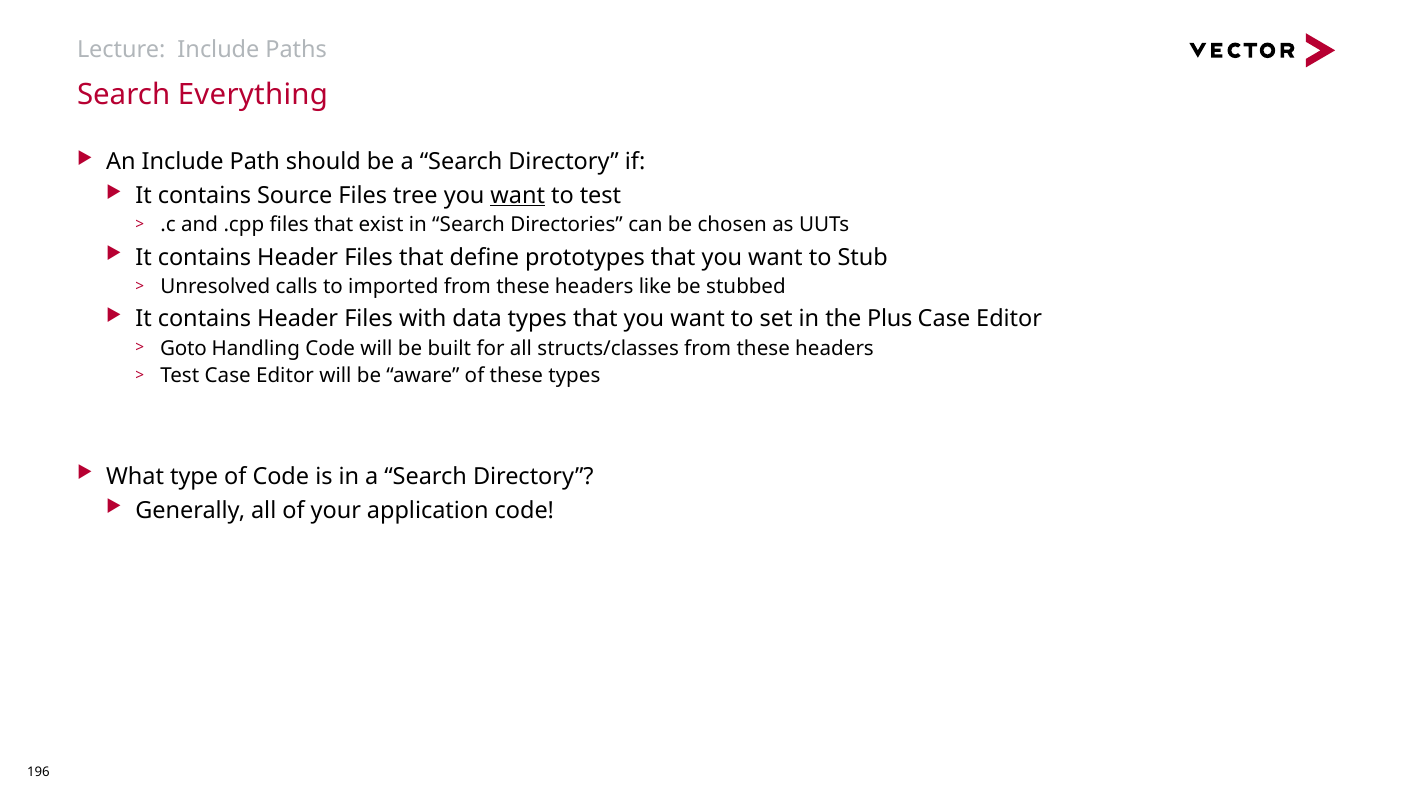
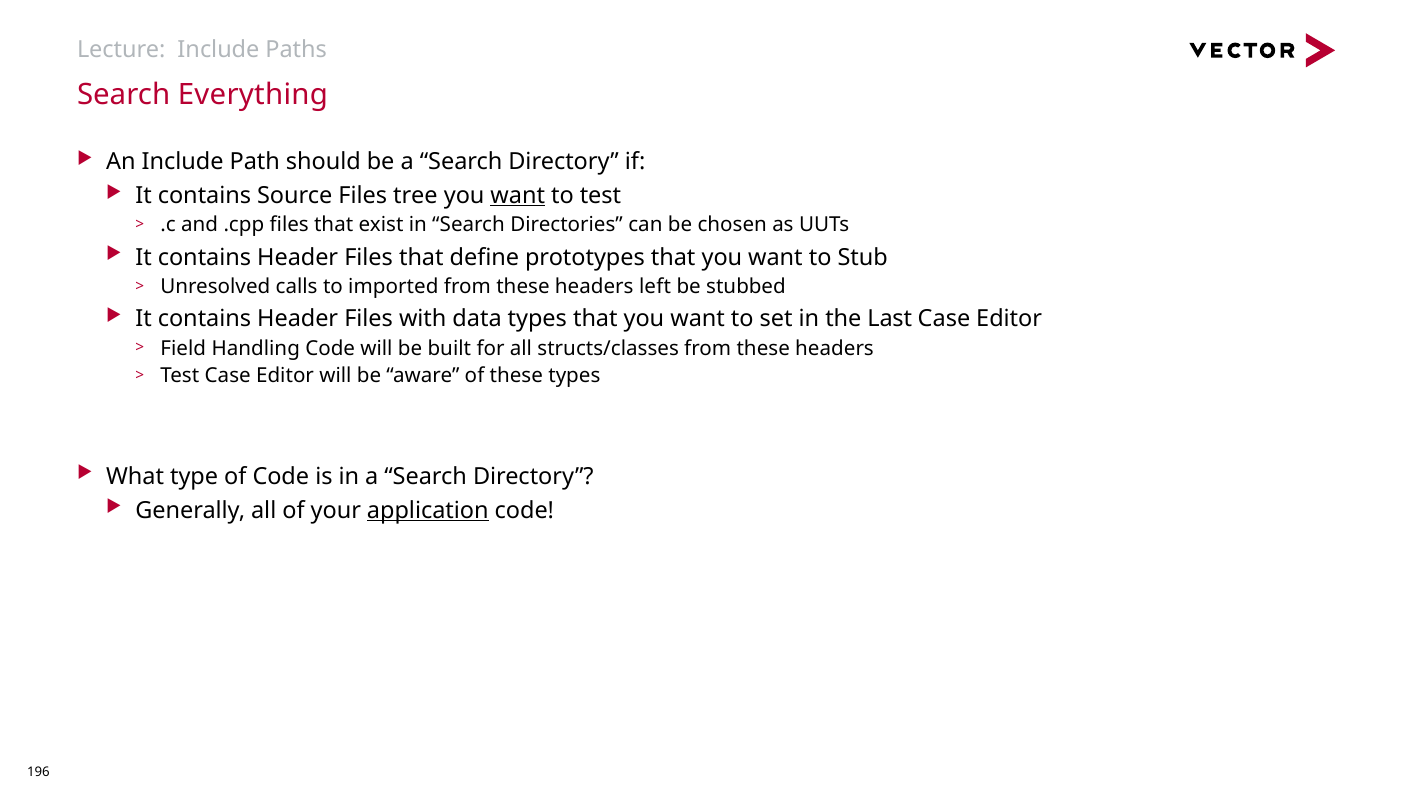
like: like -> left
Plus: Plus -> Last
Goto: Goto -> Field
application underline: none -> present
